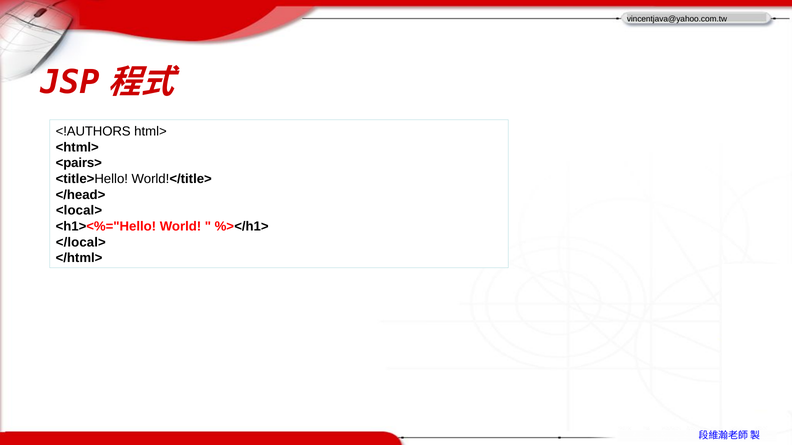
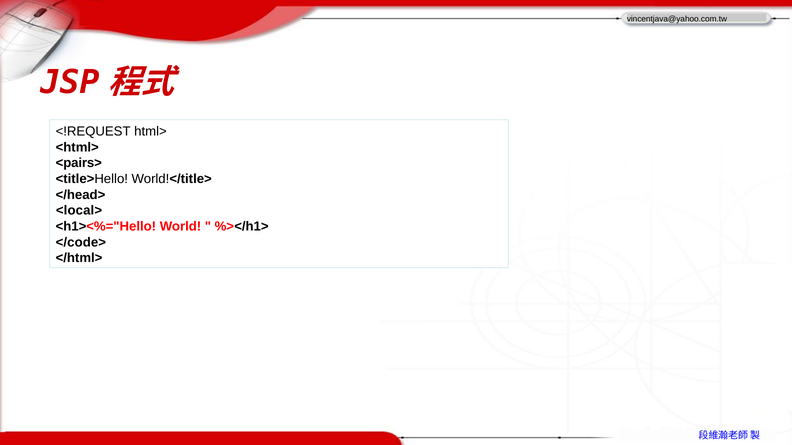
<!AUTHORS: <!AUTHORS -> <!REQUEST
</local>: </local> -> </code>
